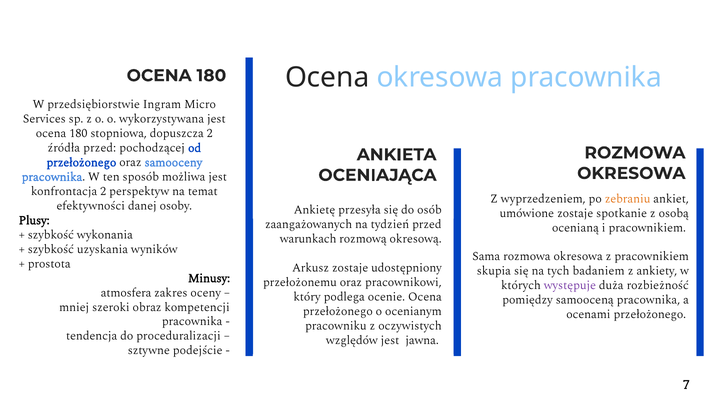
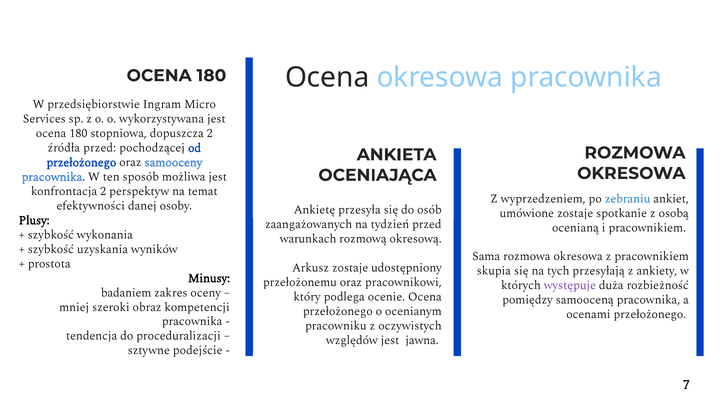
zebraniu colour: orange -> blue
badaniem: badaniem -> przesyłają
atmosfera: atmosfera -> badaniem
